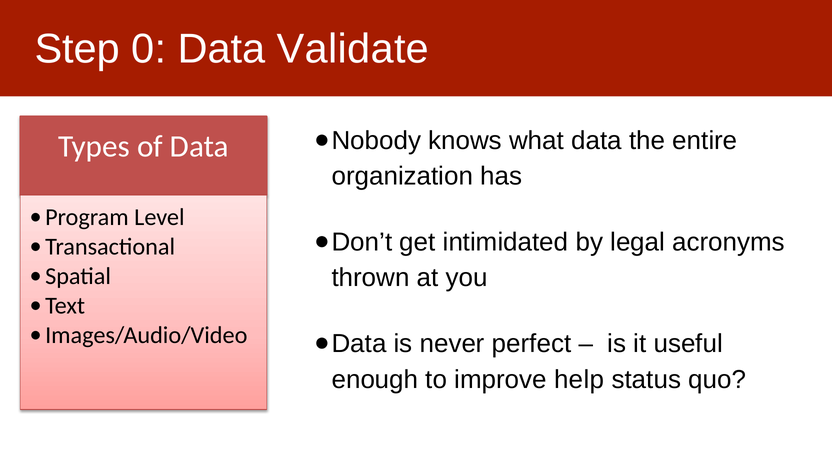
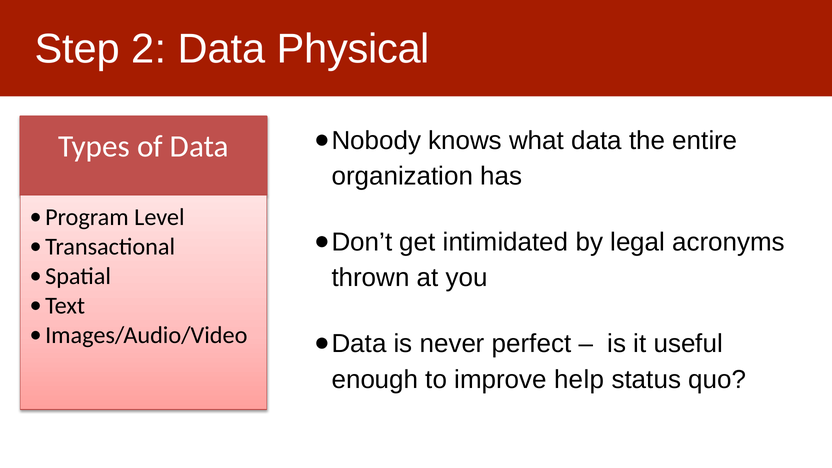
0: 0 -> 2
Validate: Validate -> Physical
